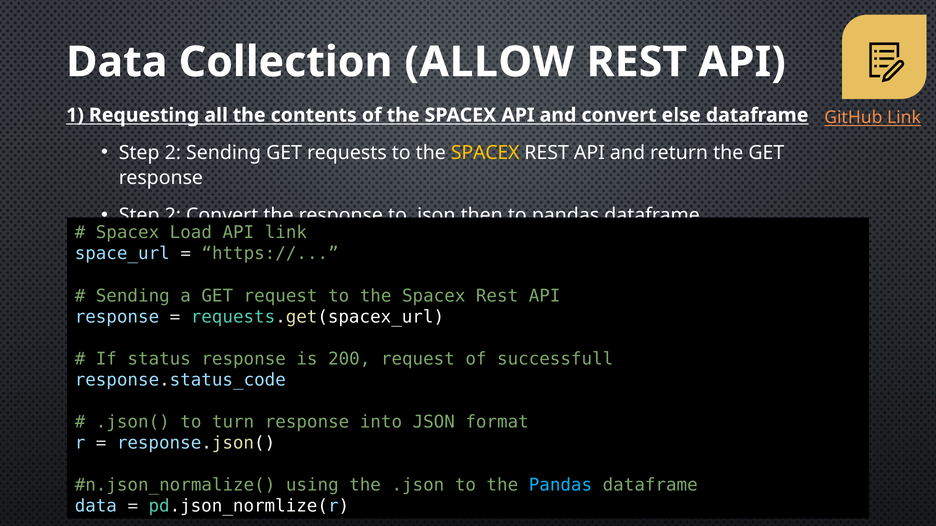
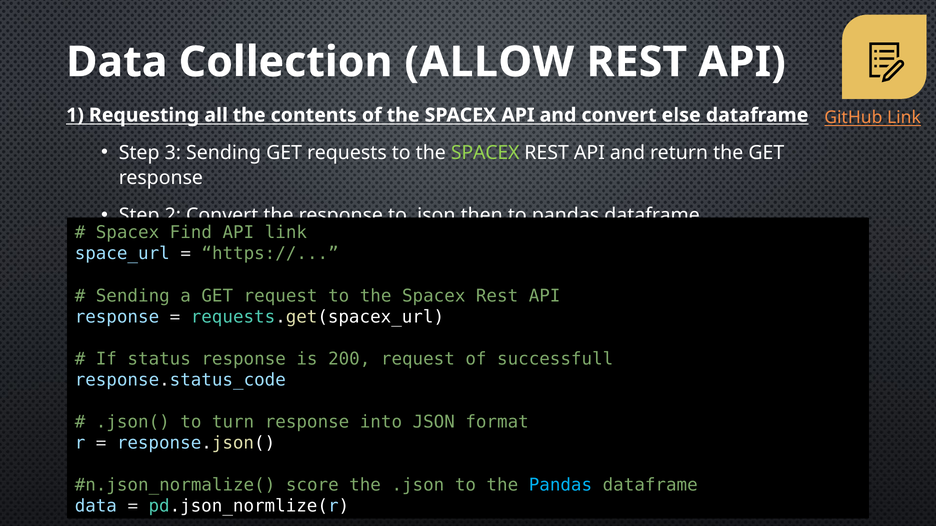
2 at (173, 153): 2 -> 3
SPACEX at (485, 153) colour: yellow -> light green
Load: Load -> Find
using: using -> score
